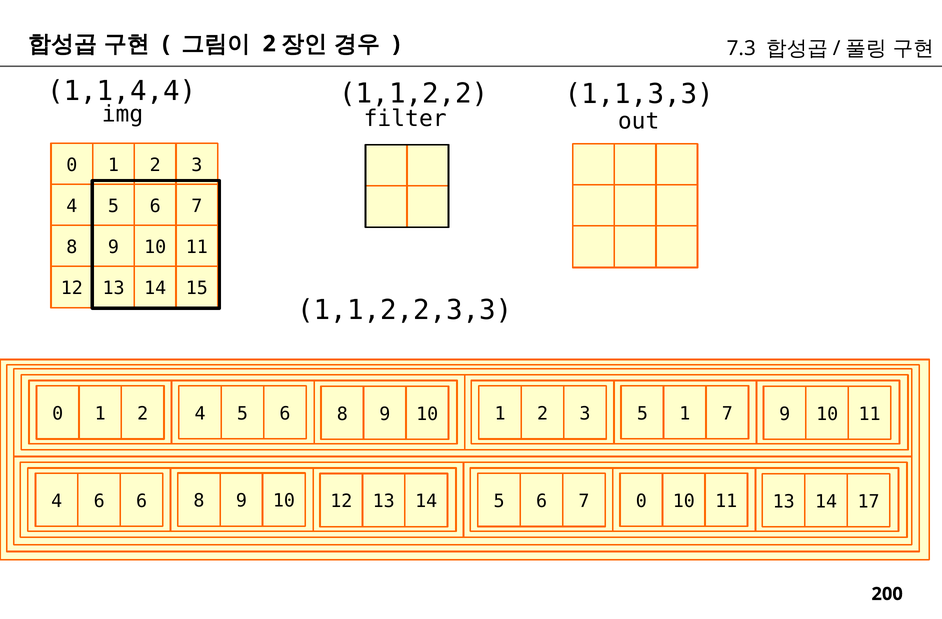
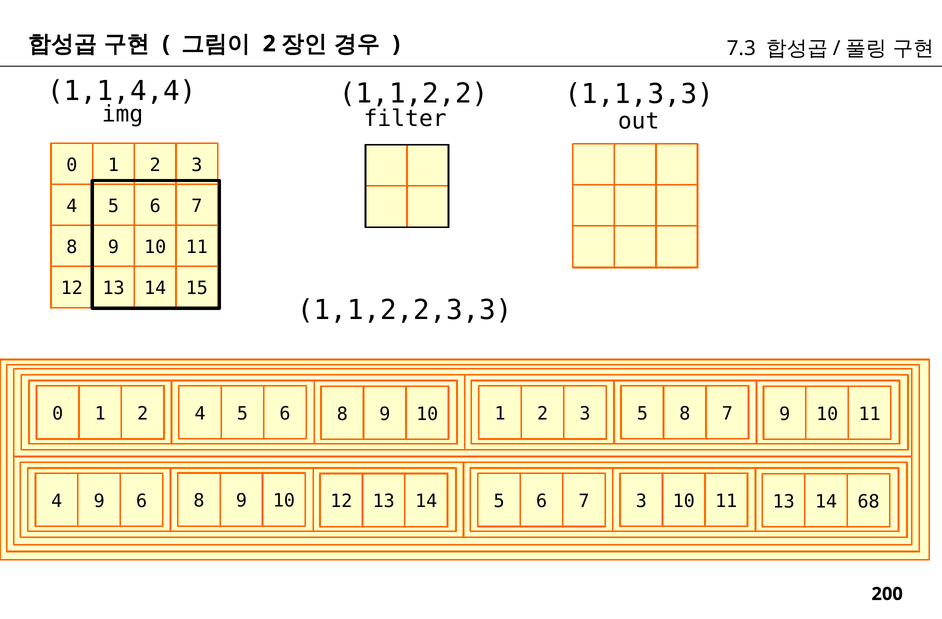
5 1: 1 -> 8
4 6: 6 -> 9
7 0: 0 -> 3
17: 17 -> 68
